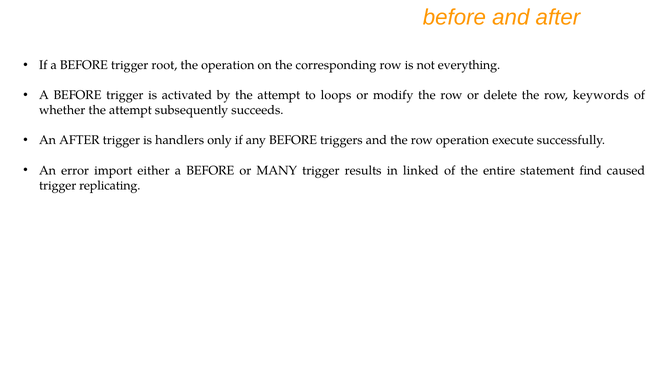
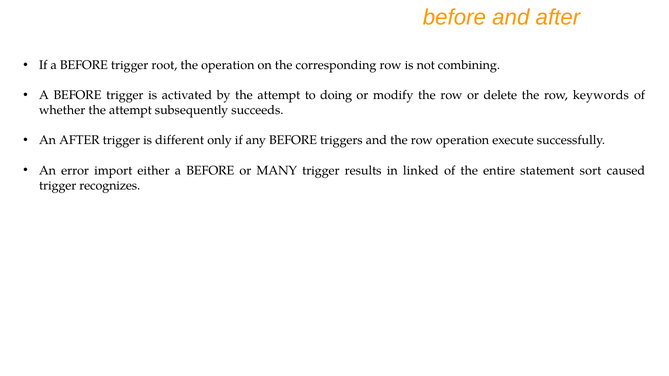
everything: everything -> combining
loops: loops -> doing
handlers: handlers -> different
find: find -> sort
replicating: replicating -> recognizes
